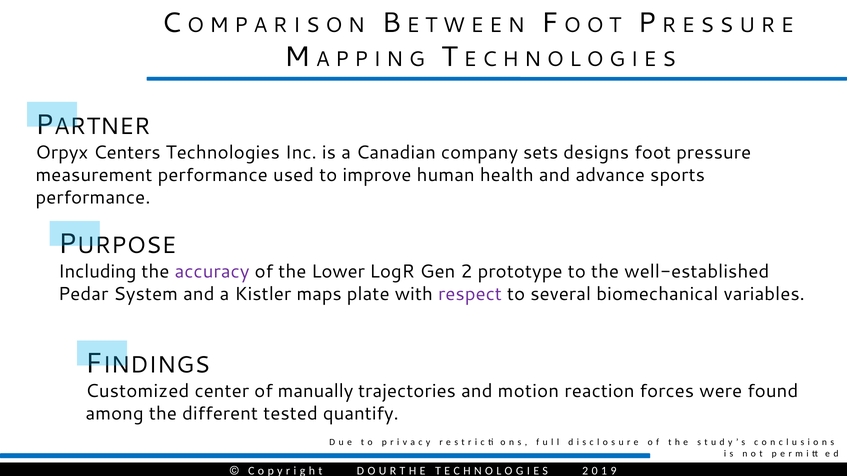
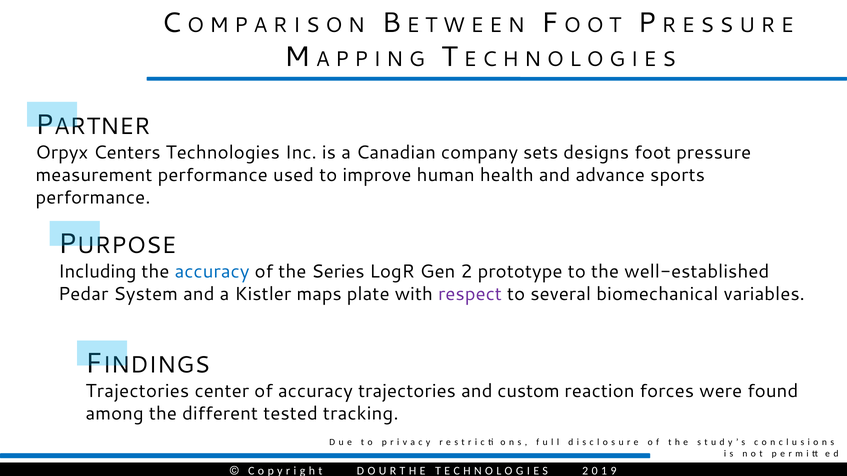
accuracy at (212, 272) colour: purple -> blue
Lower: Lower -> Series
Customized at (137, 392): Customized -> Trajectories
of manually: manually -> accuracy
motion: motion -> custom
quantify: quantify -> tracking
